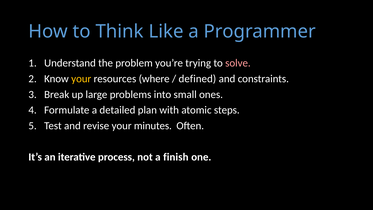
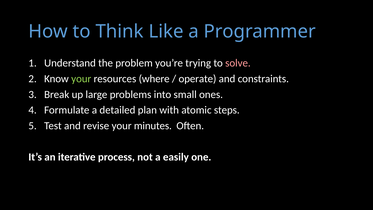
your at (81, 79) colour: yellow -> light green
defined: defined -> operate
finish: finish -> easily
